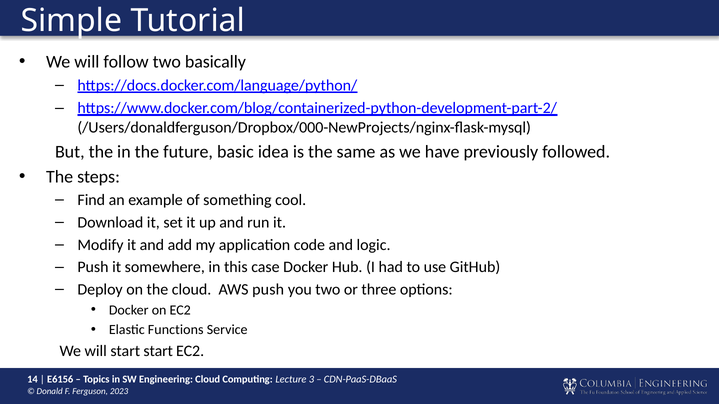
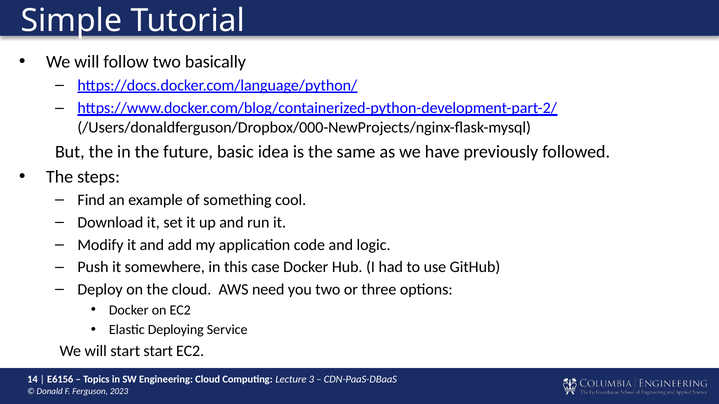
AWS push: push -> need
Functions: Functions -> Deploying
